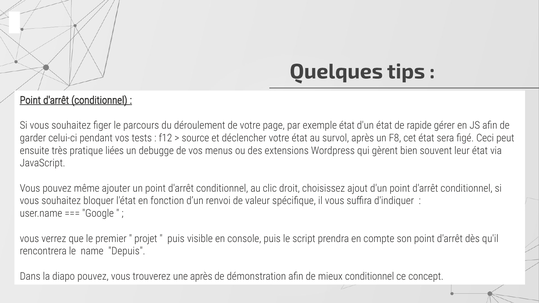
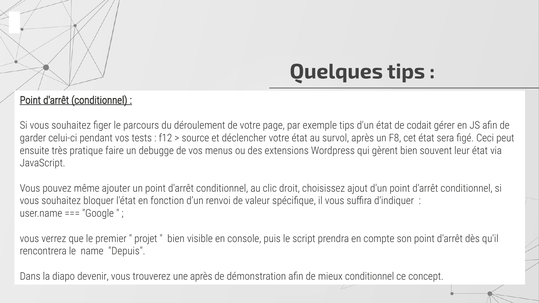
exemple état: état -> tips
rapide: rapide -> codait
liées: liées -> faire
puis at (176, 239): puis -> bien
diapo pouvez: pouvez -> devenir
